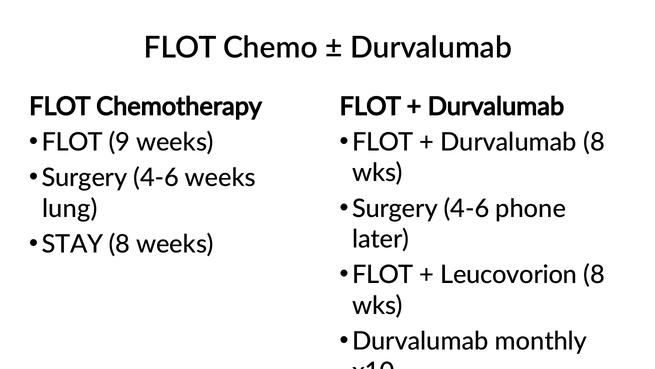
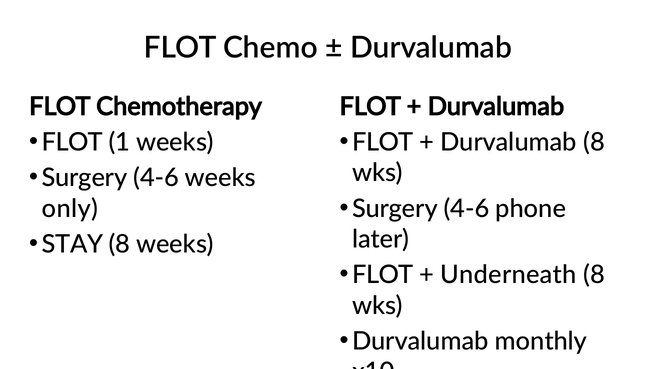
9: 9 -> 1
lung: lung -> only
Leucovorion: Leucovorion -> Underneath
